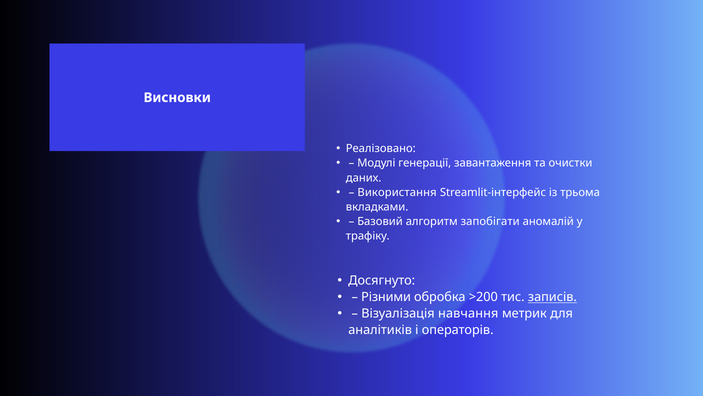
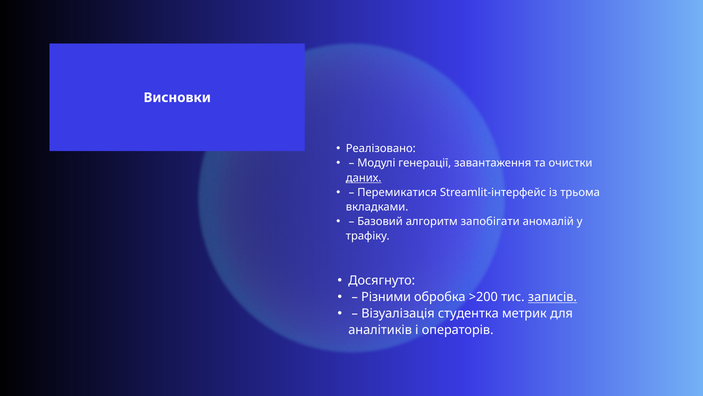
даних underline: none -> present
Використання: Використання -> Перемикатися
навчання: навчання -> студентка
